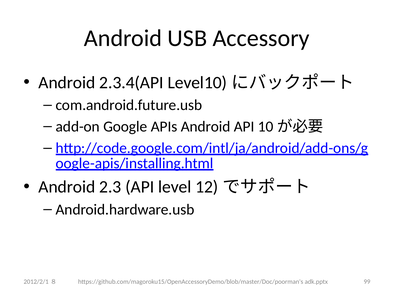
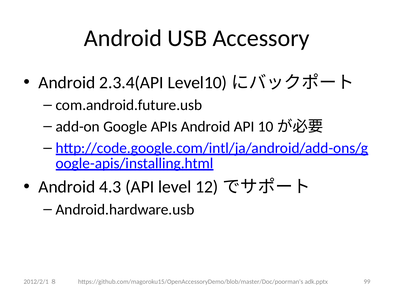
2.3: 2.3 -> 4.3
